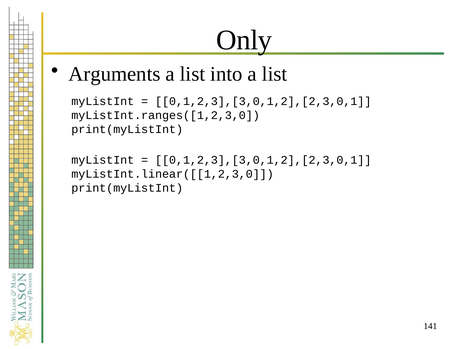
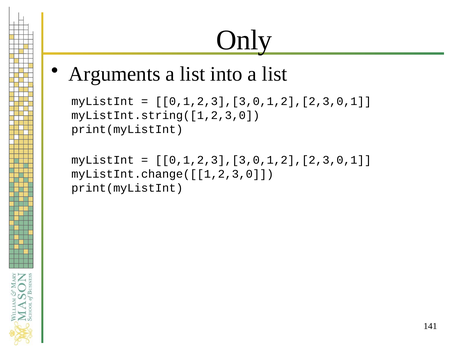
myListInt.ranges([1,2,3,0: myListInt.ranges([1,2,3,0 -> myListInt.string([1,2,3,0
myListInt.linear([[1,2,3,0: myListInt.linear([[1,2,3,0 -> myListInt.change([[1,2,3,0
